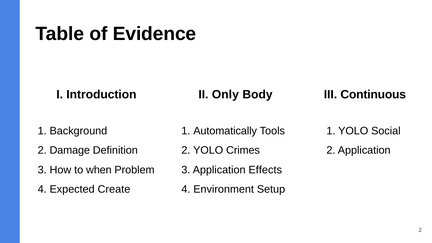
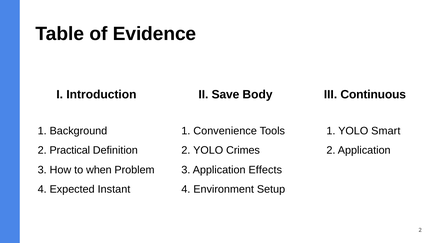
Only: Only -> Save
Automatically: Automatically -> Convenience
Social: Social -> Smart
Damage: Damage -> Practical
Create: Create -> Instant
